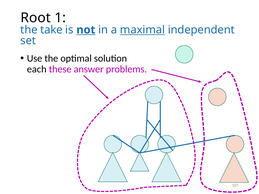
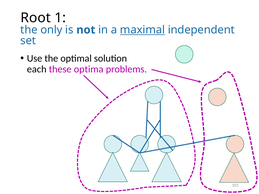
take: take -> only
not underline: present -> none
answer: answer -> optima
